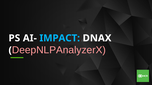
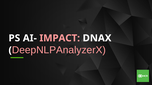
IMPACT colour: light blue -> pink
